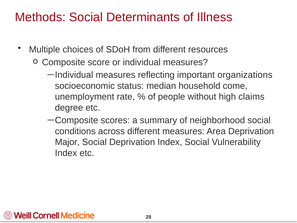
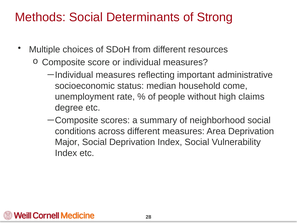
Illness: Illness -> Strong
organizations: organizations -> administrative
